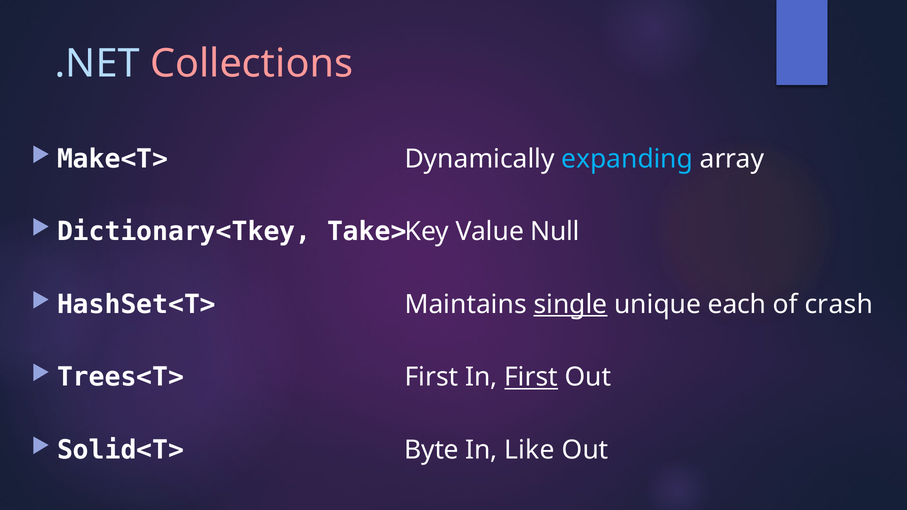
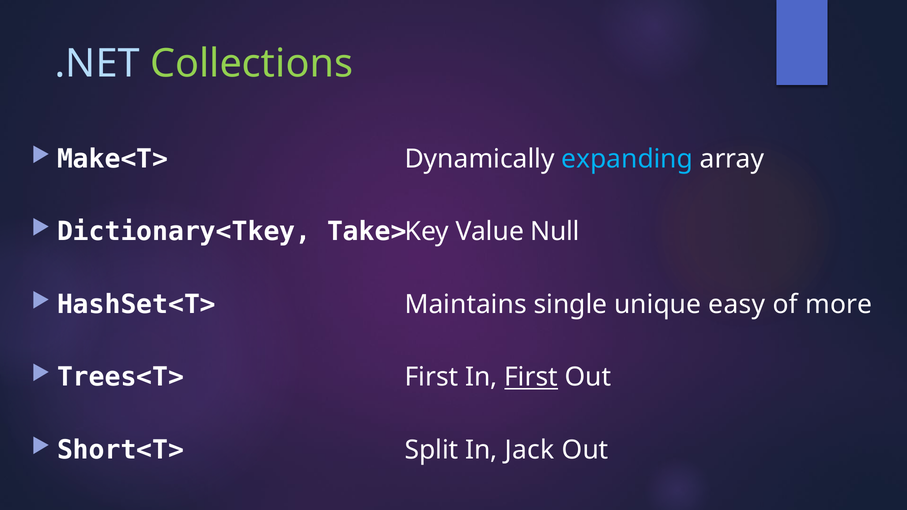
Collections colour: pink -> light green
single underline: present -> none
each: each -> easy
crash: crash -> more
Solid<T>: Solid<T> -> Short<T>
Byte: Byte -> Split
Like: Like -> Jack
